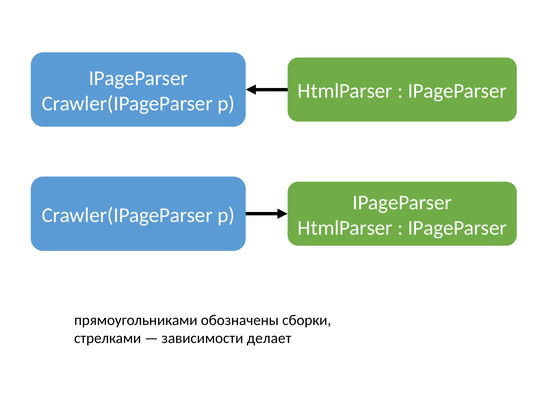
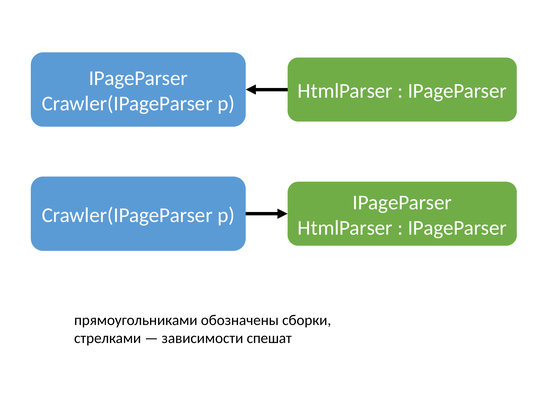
делает: делает -> спешат
